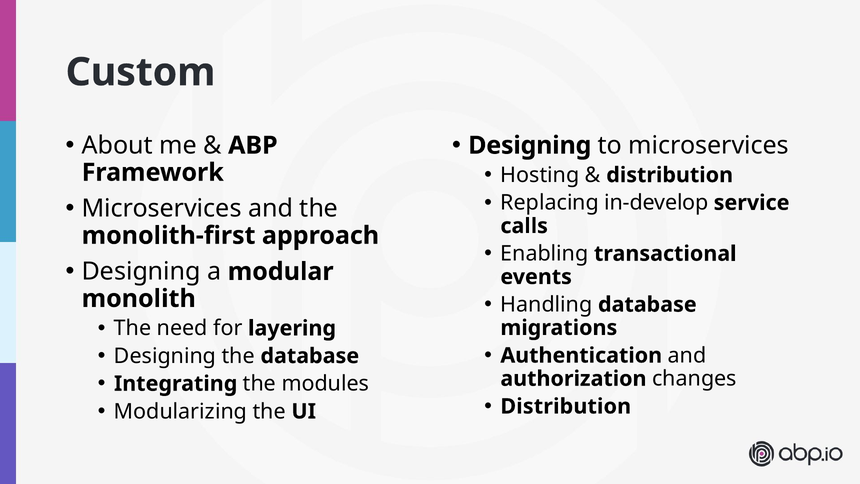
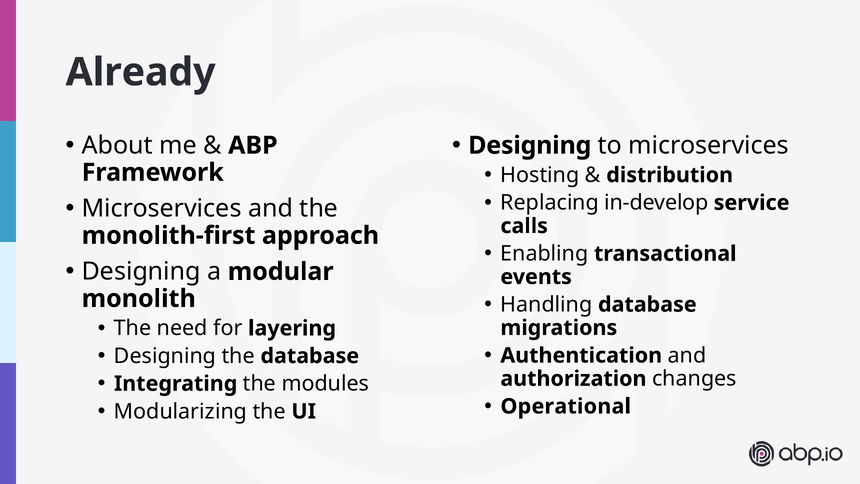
Custom: Custom -> Already
Distribution at (566, 406): Distribution -> Operational
